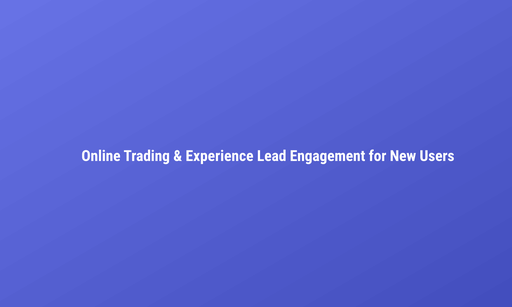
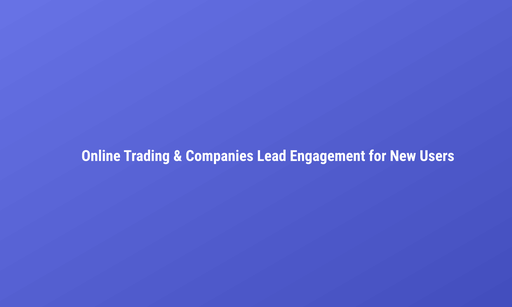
Experience: Experience -> Companies
